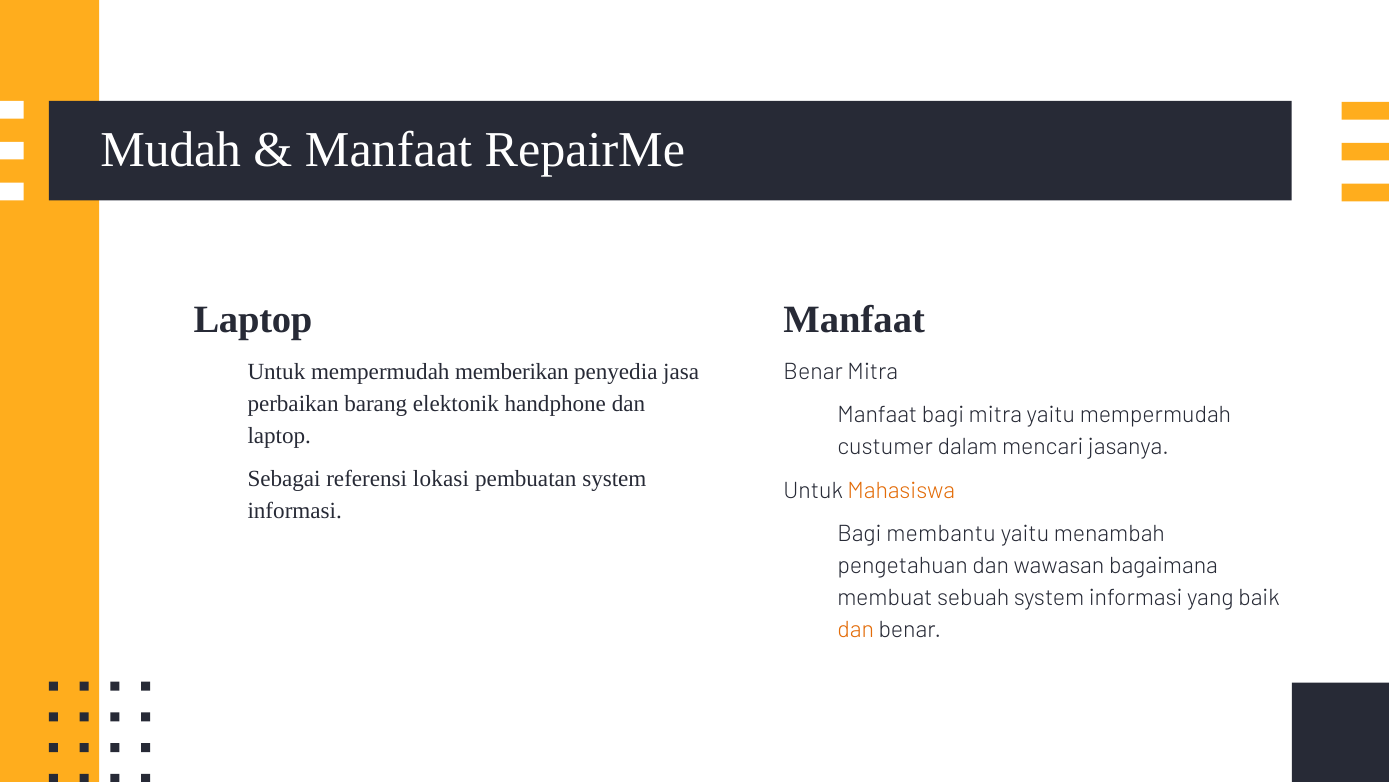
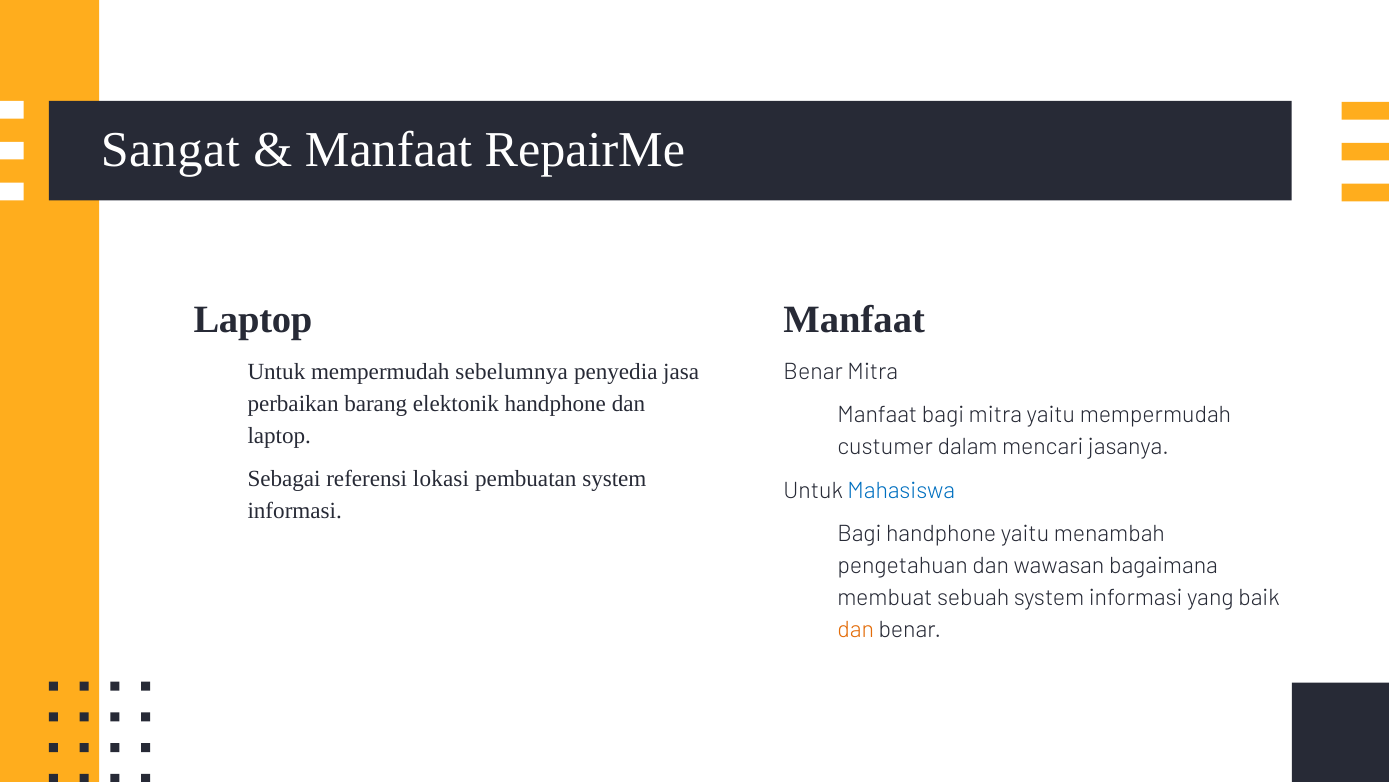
Mudah: Mudah -> Sangat
memberikan: memberikan -> sebelumnya
Mahasiswa colour: orange -> blue
Bagi membantu: membantu -> handphone
